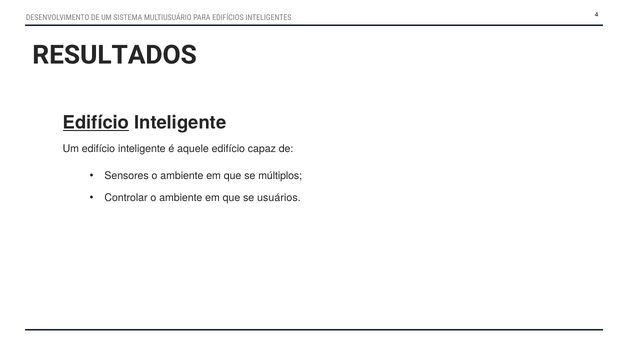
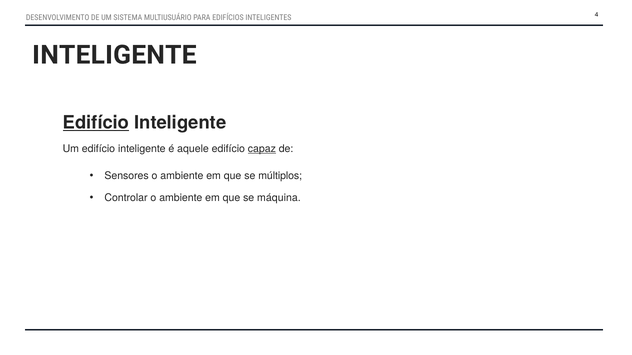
RESULTADOS at (115, 55): RESULTADOS -> INTELIGENTE
capaz underline: none -> present
usuários: usuários -> máquina
